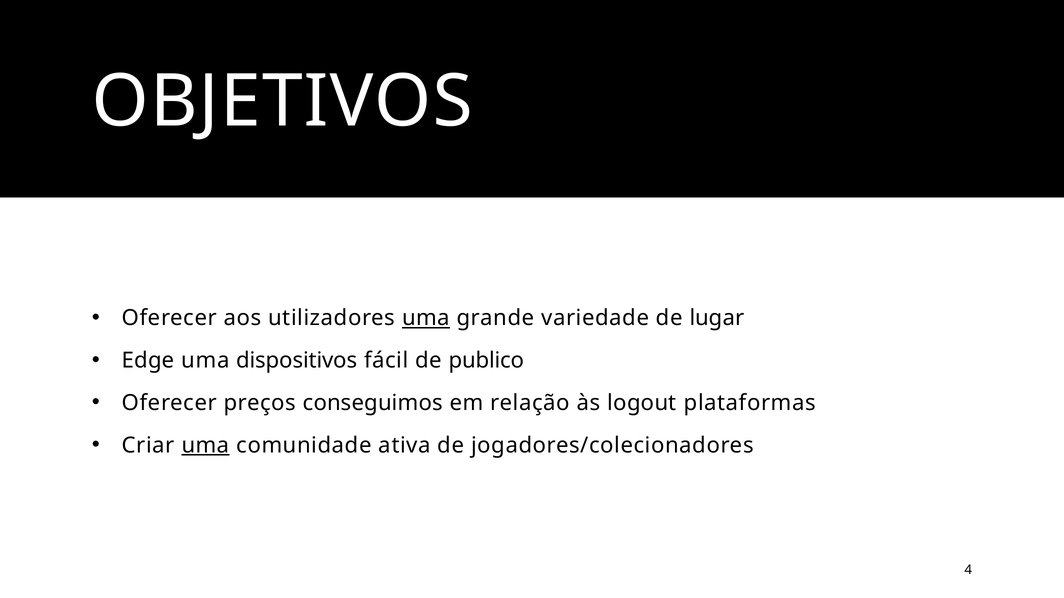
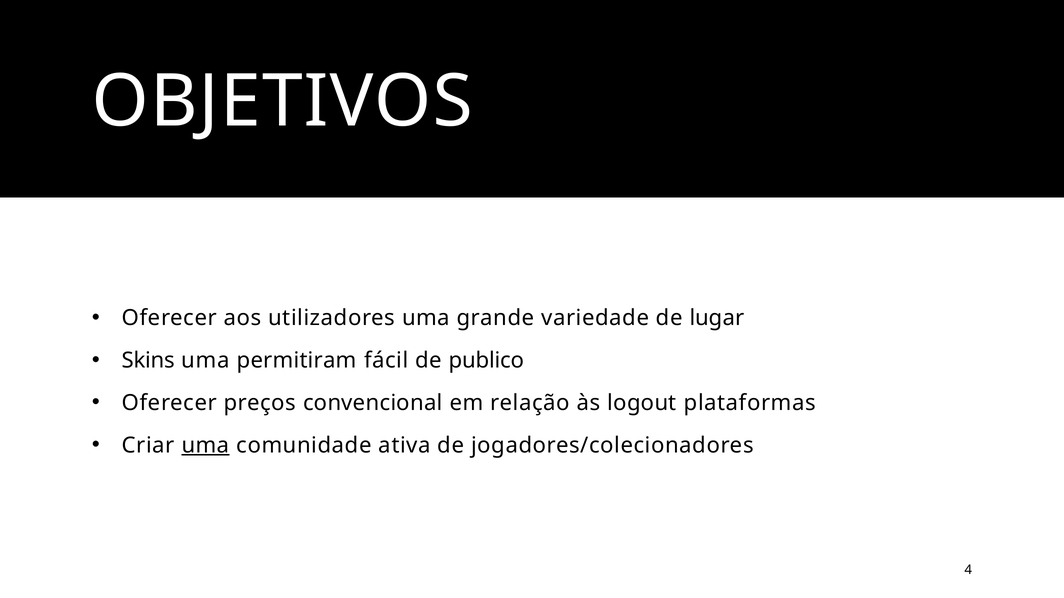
uma at (426, 318) underline: present -> none
Edge: Edge -> Skins
dispositivos: dispositivos -> permitiram
conseguimos: conseguimos -> convencional
